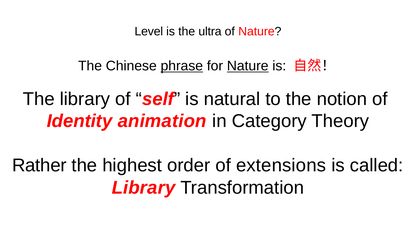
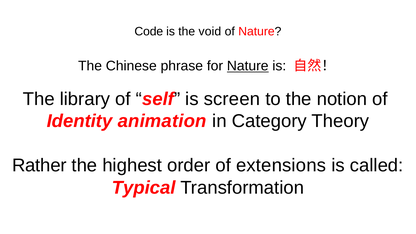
Level: Level -> Code
ultra: ultra -> void
phrase underline: present -> none
natural: natural -> screen
Library at (144, 188): Library -> Typical
